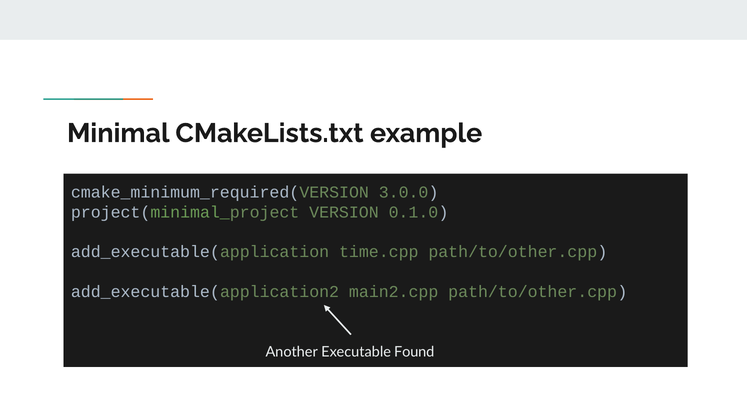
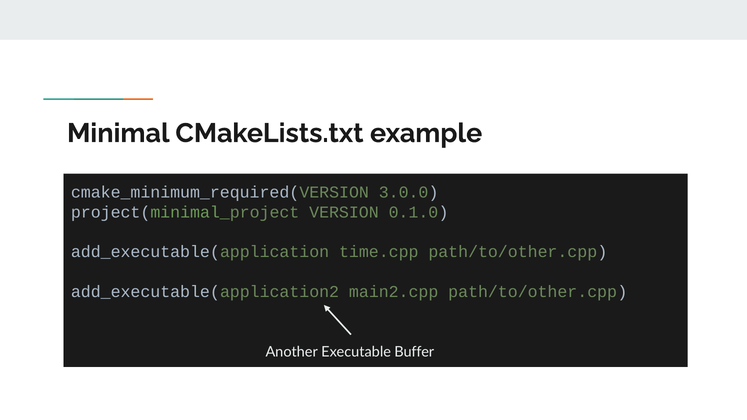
Found: Found -> Buffer
